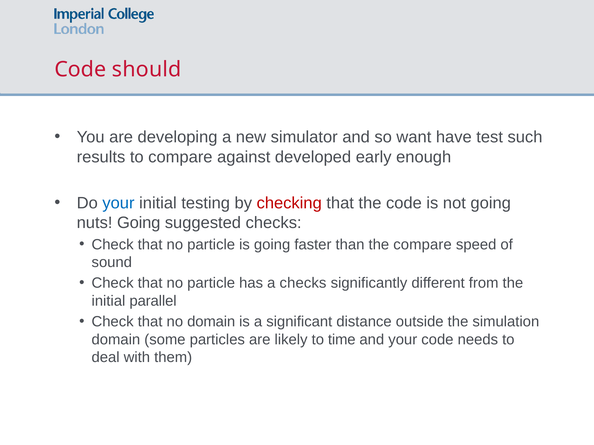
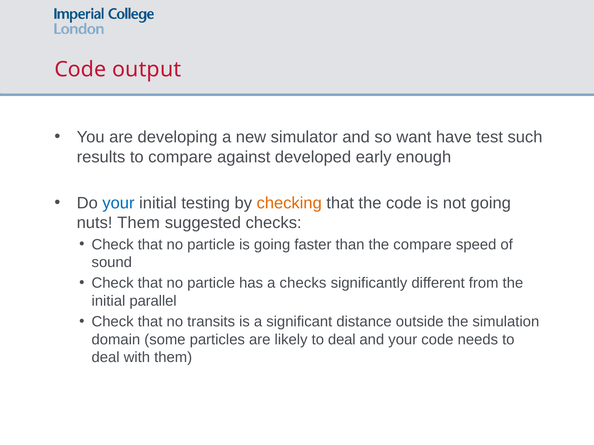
should: should -> output
checking colour: red -> orange
nuts Going: Going -> Them
no domain: domain -> transits
likely to time: time -> deal
